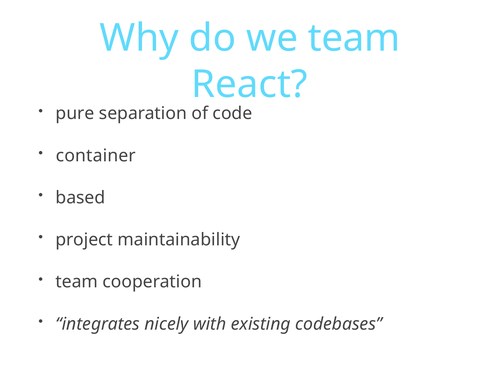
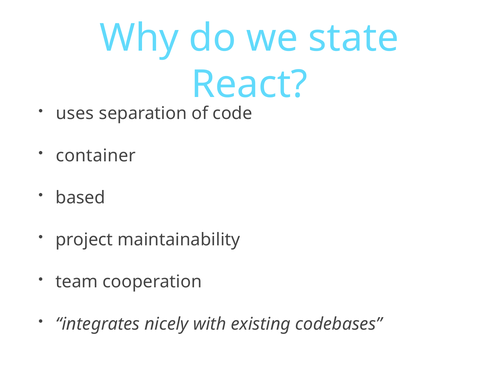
we team: team -> state
pure: pure -> uses
